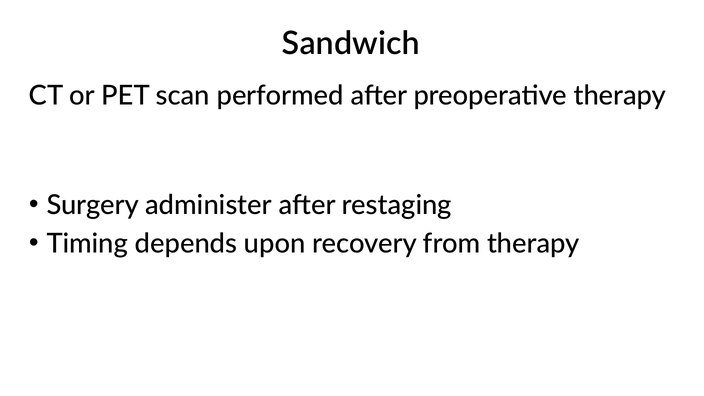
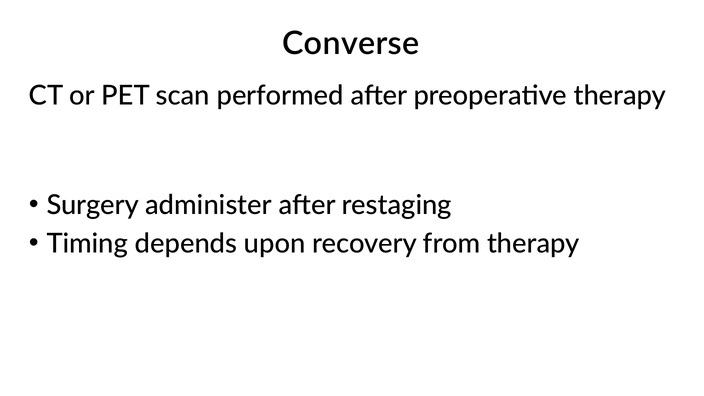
Sandwich: Sandwich -> Converse
